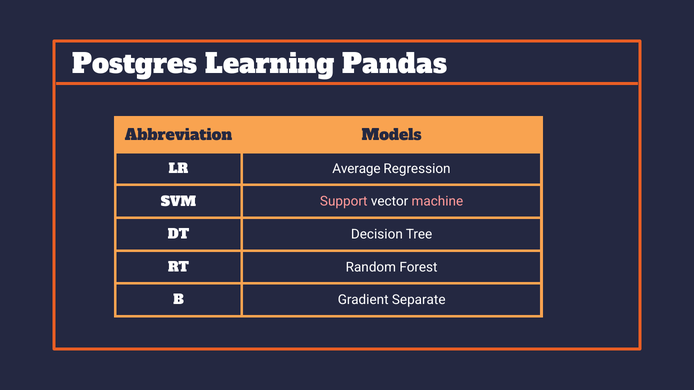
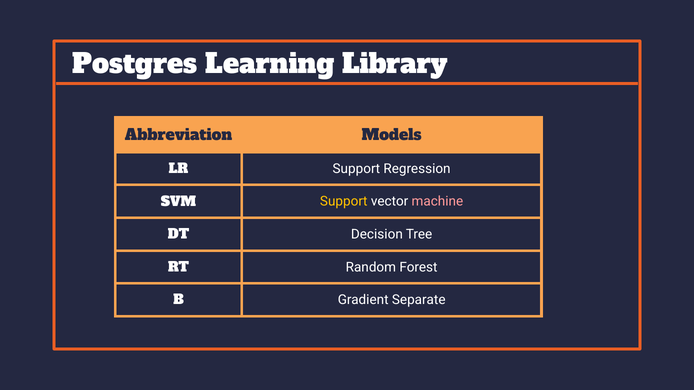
Pandas: Pandas -> Library
LR Average: Average -> Support
Support at (344, 202) colour: pink -> yellow
